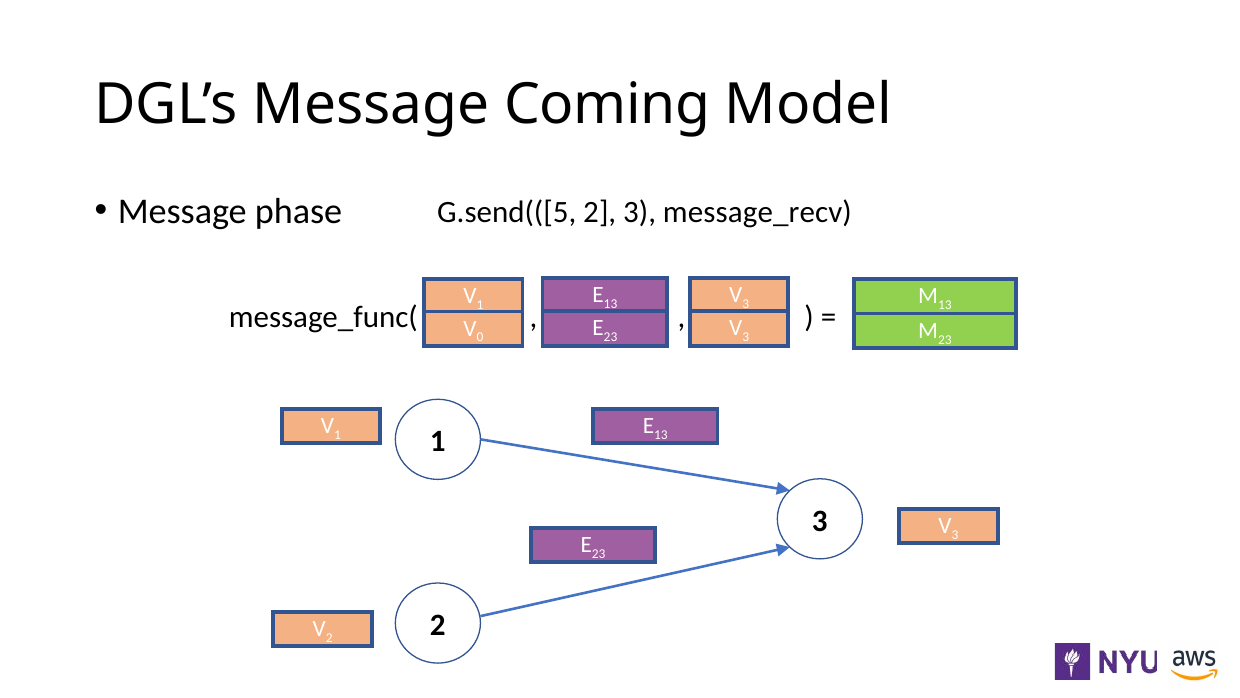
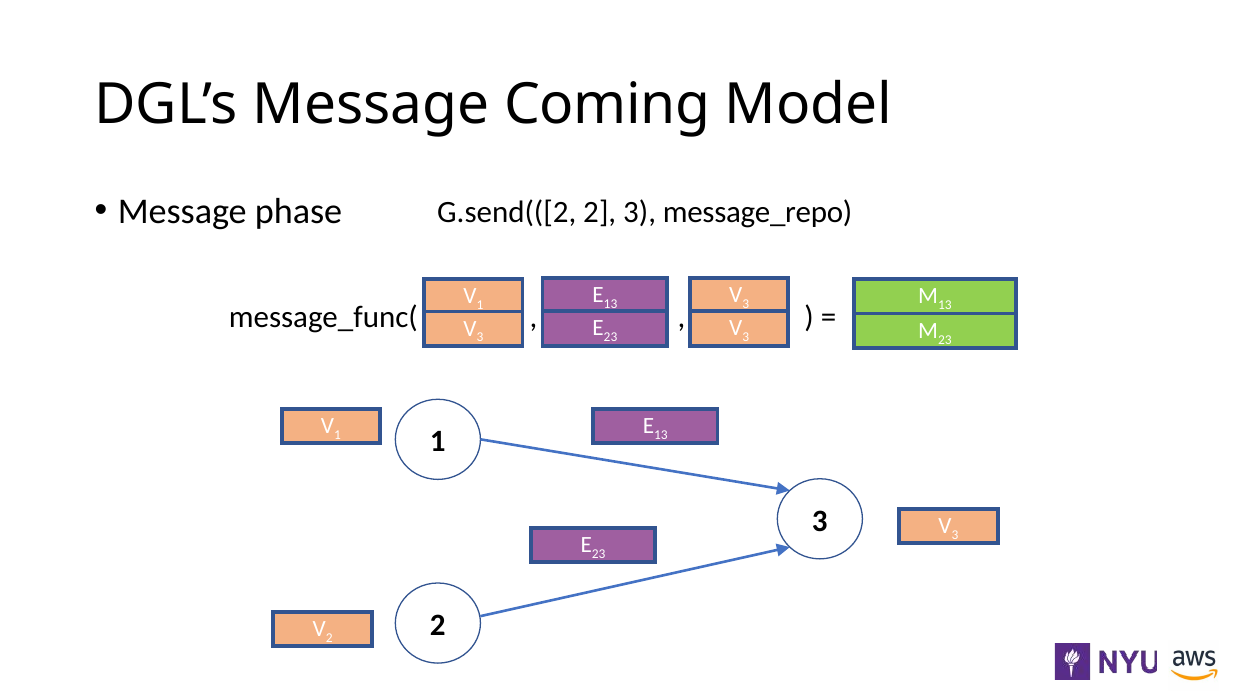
G.send(([5: G.send(([5 -> G.send(([2
message_recv: message_recv -> message_repo
0 at (480, 337): 0 -> 3
